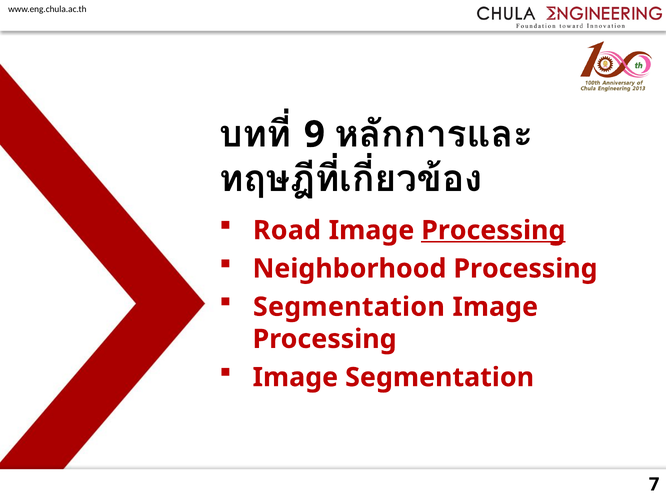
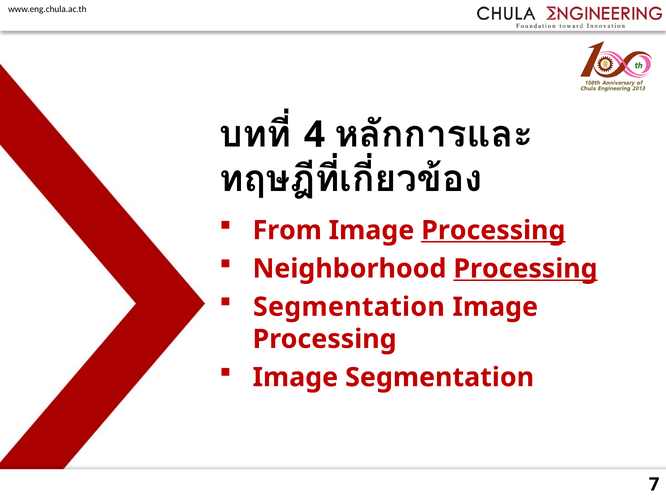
9: 9 -> 4
Road: Road -> From
Processing at (525, 269) underline: none -> present
